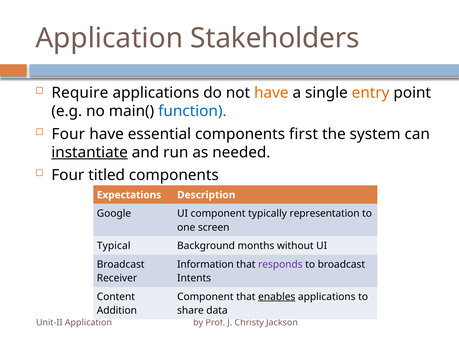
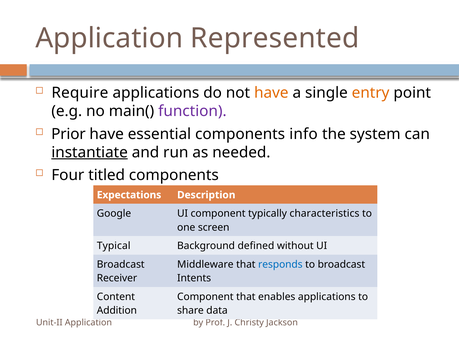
Stakeholders: Stakeholders -> Represented
function colour: blue -> purple
Four at (68, 134): Four -> Prior
first: first -> info
representation: representation -> characteristics
months: months -> defined
Information: Information -> Middleware
responds colour: purple -> blue
enables underline: present -> none
